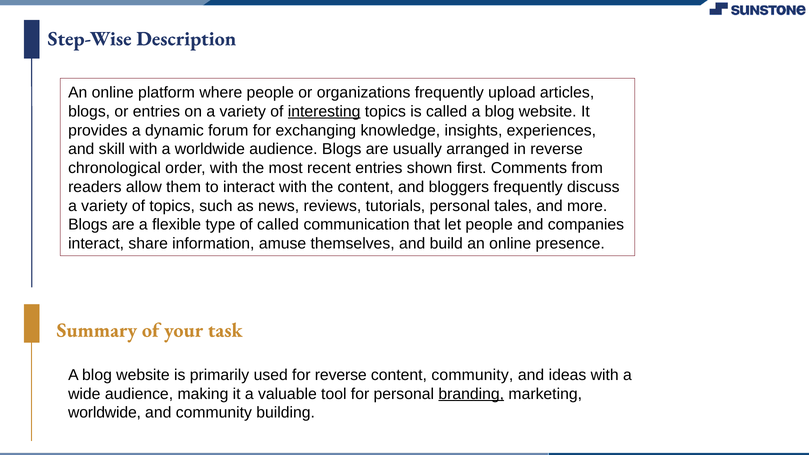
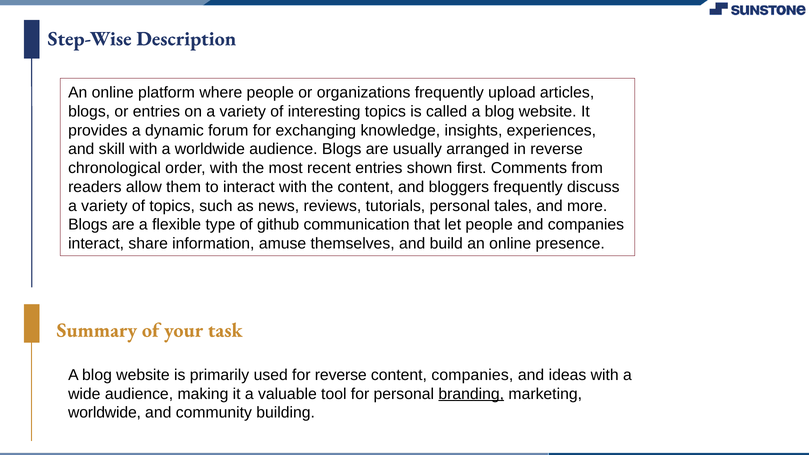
interesting underline: present -> none
of called: called -> github
content community: community -> companies
